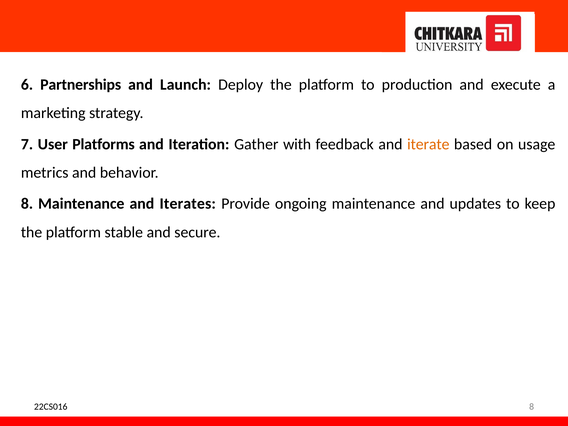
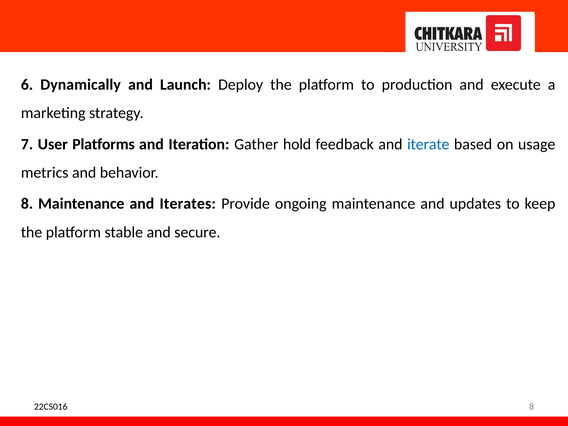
Partnerships: Partnerships -> Dynamically
with: with -> hold
iterate colour: orange -> blue
